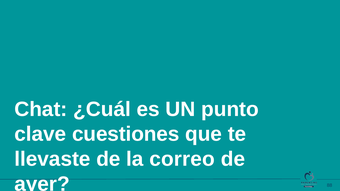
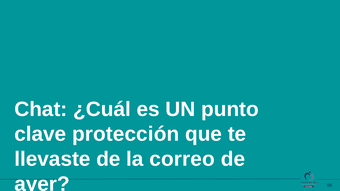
cuestiones: cuestiones -> protección
